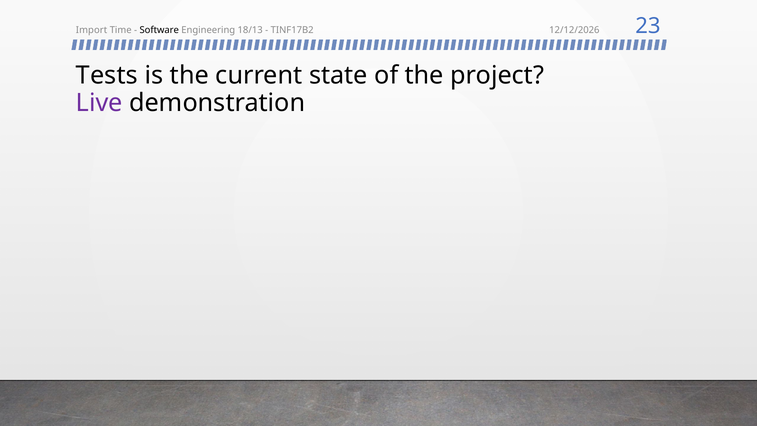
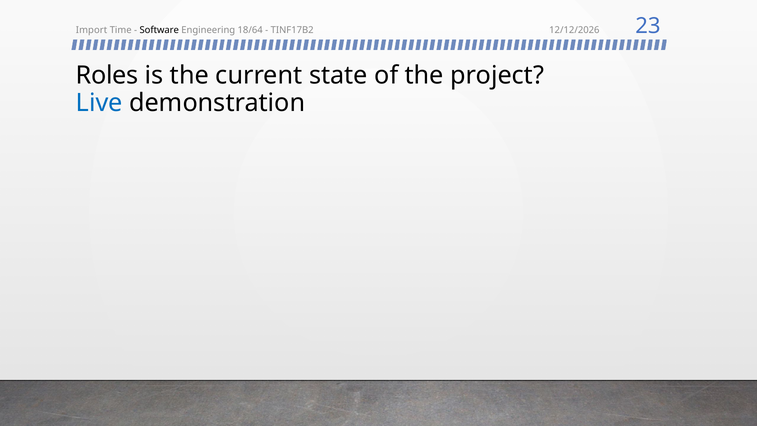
18/13: 18/13 -> 18/64
Tests: Tests -> Roles
Live colour: purple -> blue
